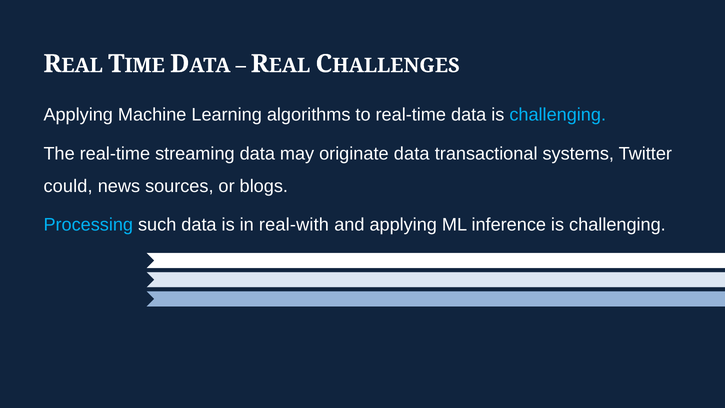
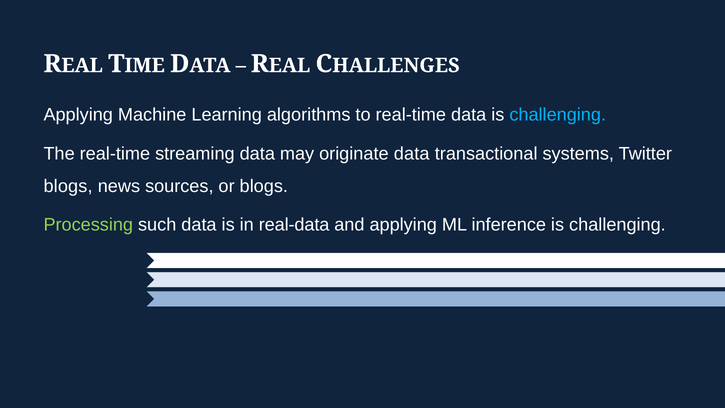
could at (68, 186): could -> blogs
Processing colour: light blue -> light green
real-with: real-with -> real-data
